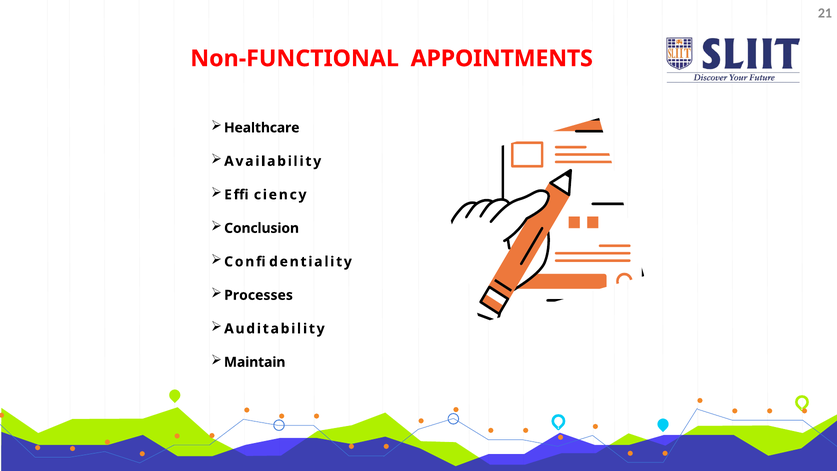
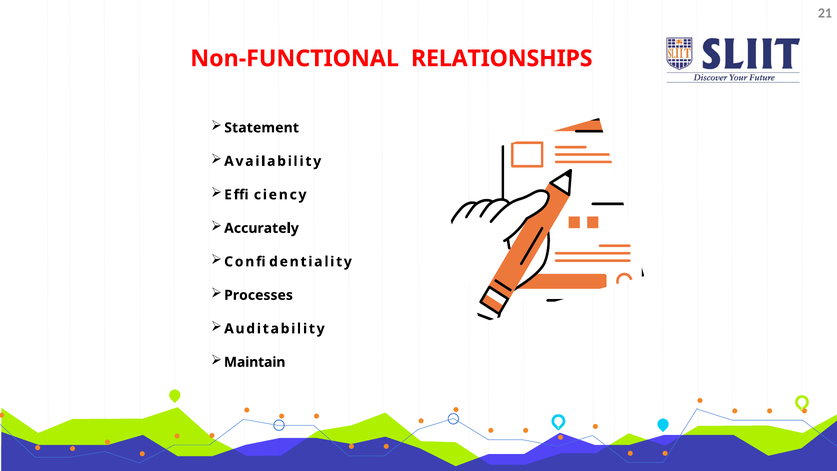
APPOINTMENTS: APPOINTMENTS -> RELATIONSHIPS
Healthcare: Healthcare -> Statement
Conclusion: Conclusion -> Accurately
